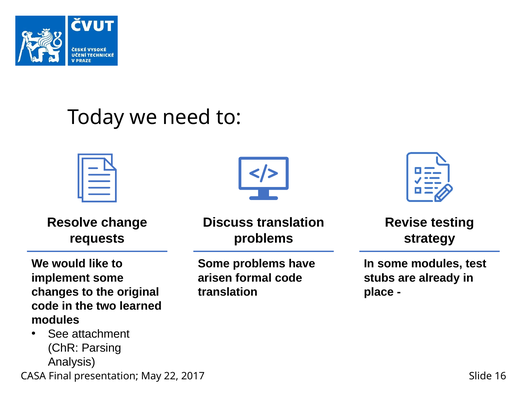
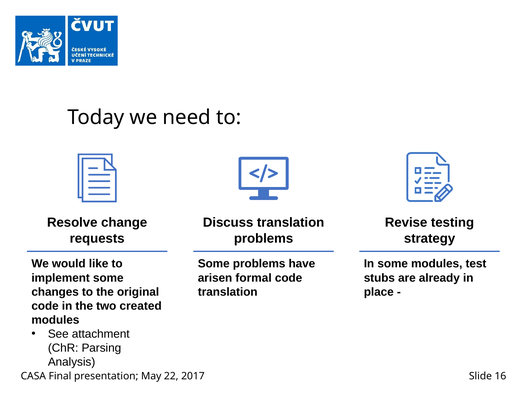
learned: learned -> created
